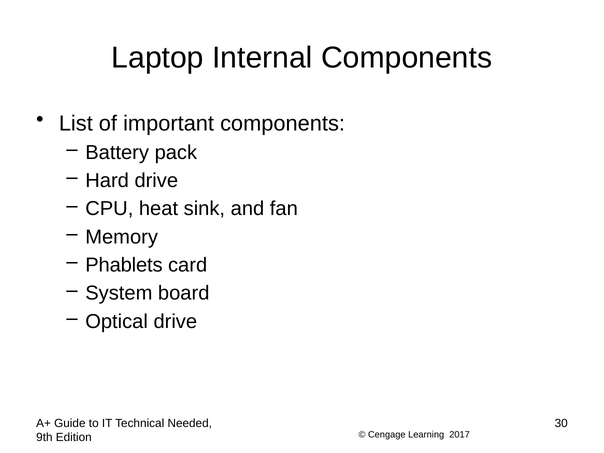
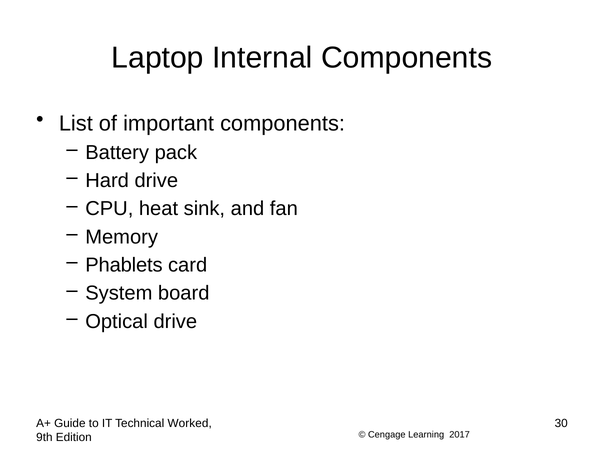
Needed: Needed -> Worked
